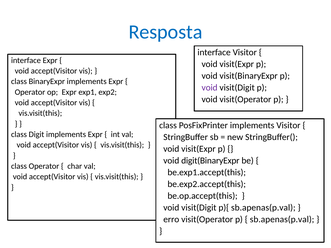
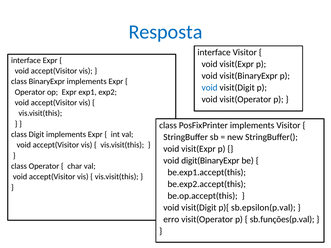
void at (210, 88) colour: purple -> blue
p){ sb.apenas(p.val: sb.apenas(p.val -> sb.epsilon(p.val
sb.apenas(p.val at (282, 220): sb.apenas(p.val -> sb.funções(p.val
